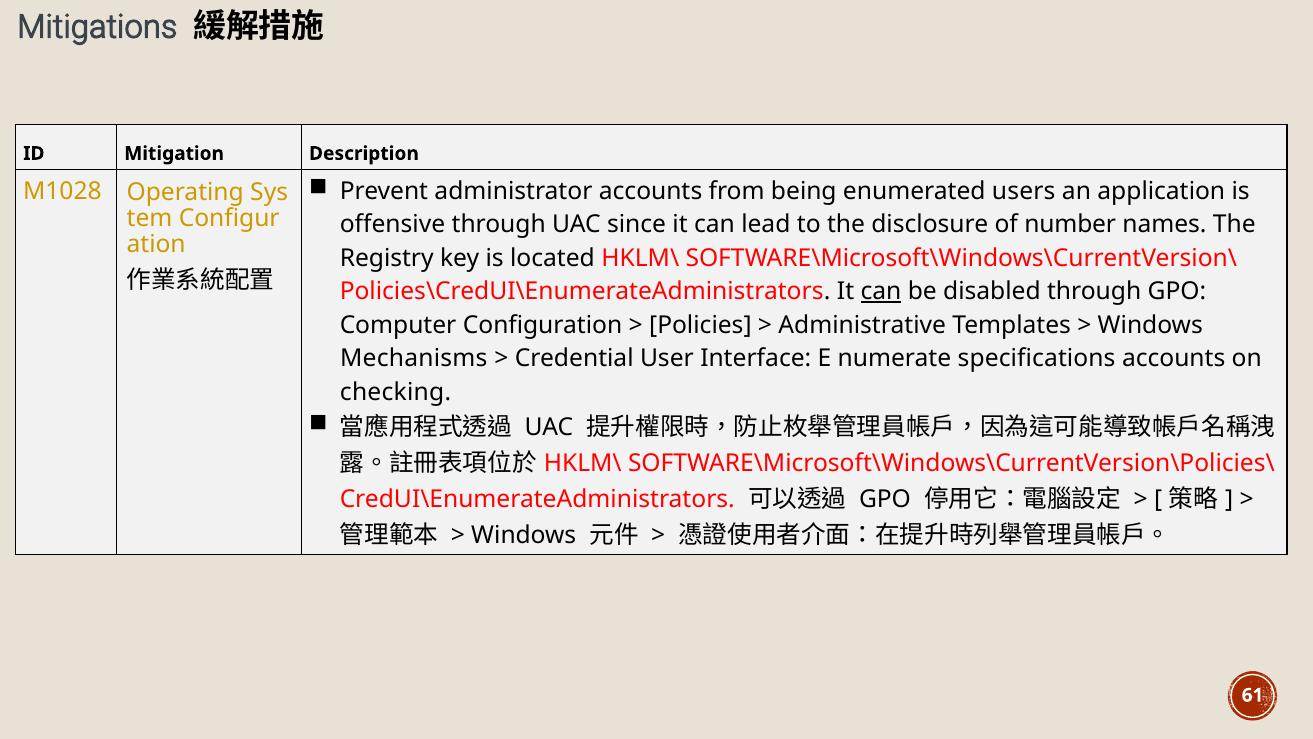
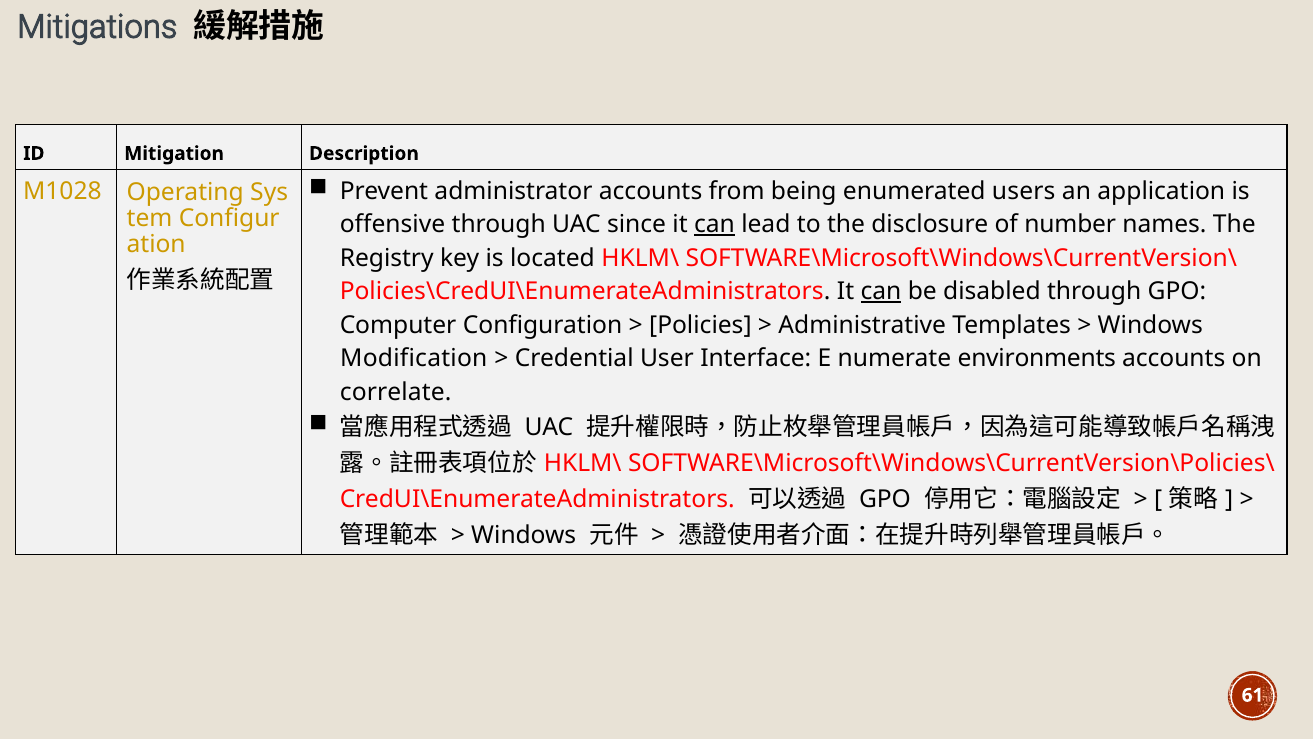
can at (714, 224) underline: none -> present
Mechanisms: Mechanisms -> Modification
specifications: specifications -> environments
checking: checking -> correlate
